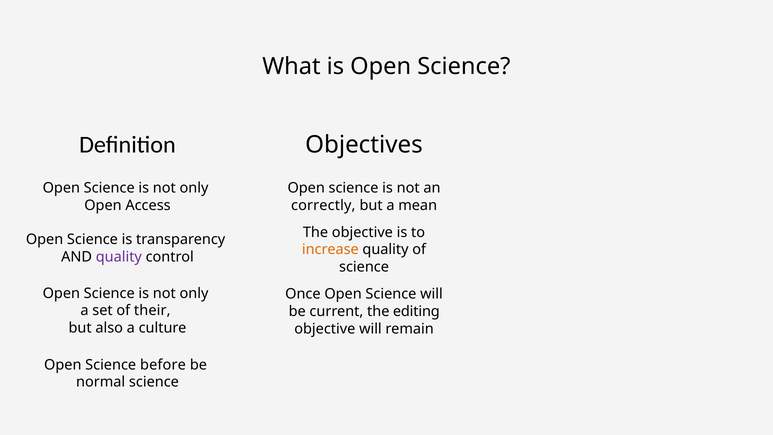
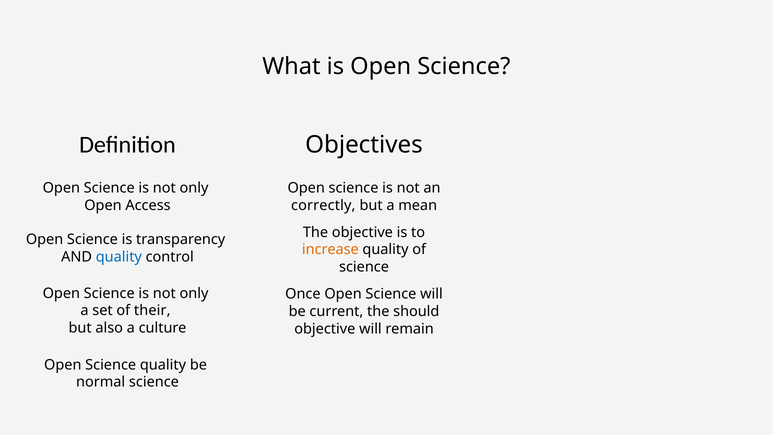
quality at (119, 257) colour: purple -> blue
editing: editing -> should
Science before: before -> quality
